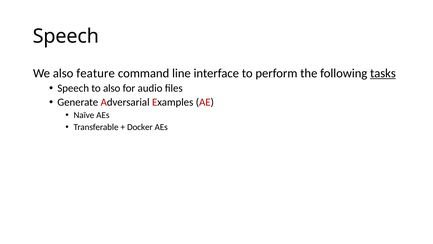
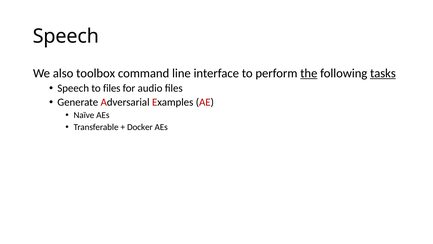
feature: feature -> toolbox
the underline: none -> present
to also: also -> files
